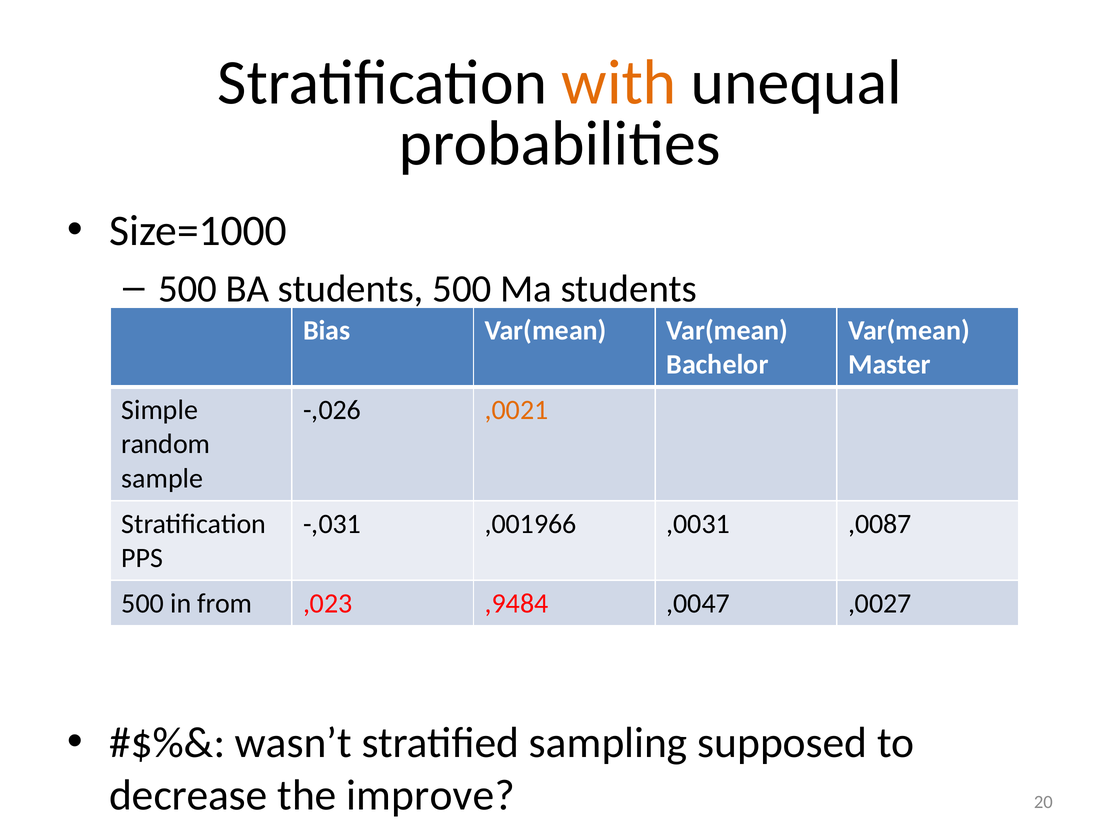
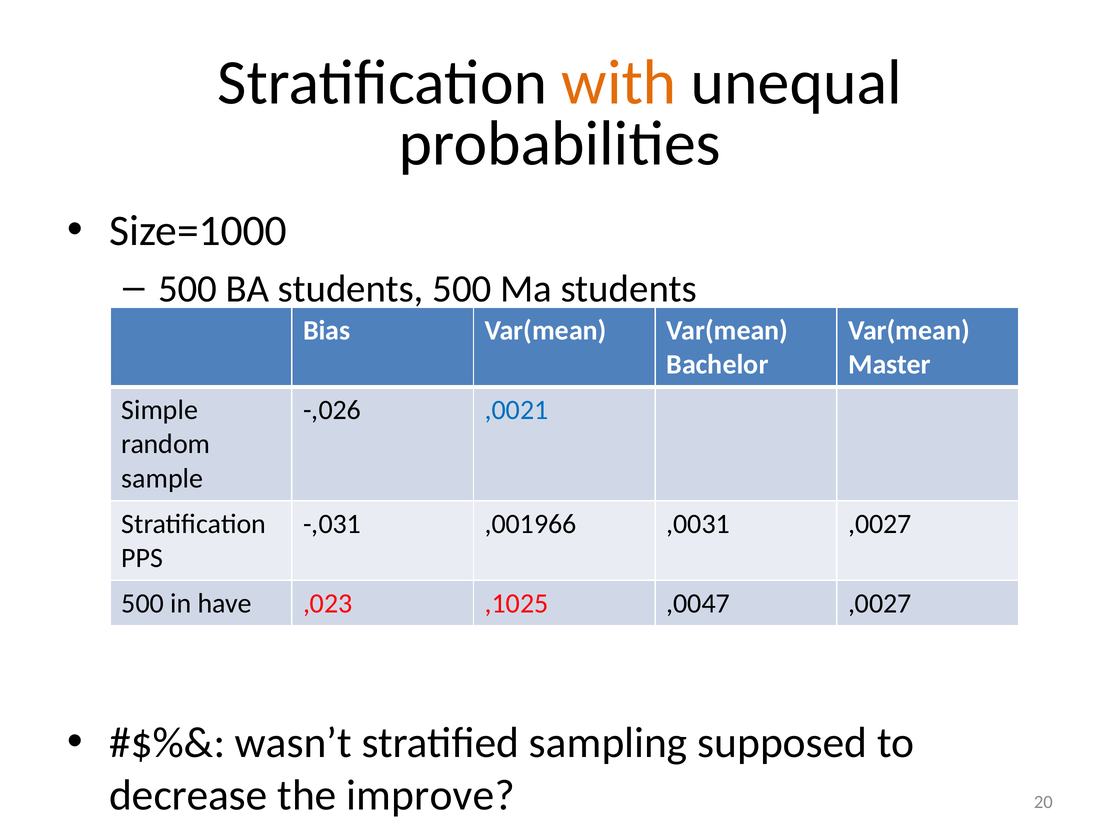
,0021 colour: orange -> blue
,0031 ,0087: ,0087 -> ,0027
from: from -> have
,9484: ,9484 -> ,1025
